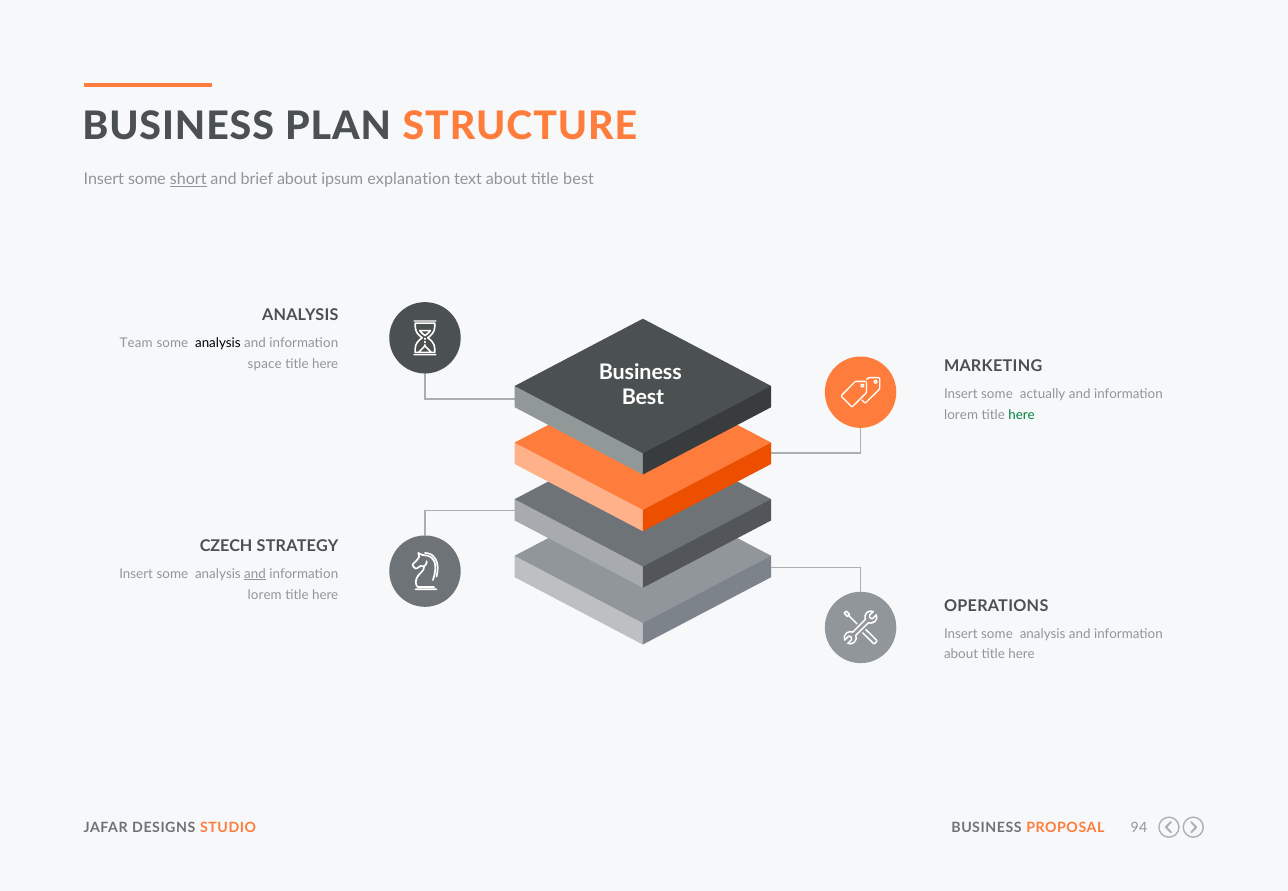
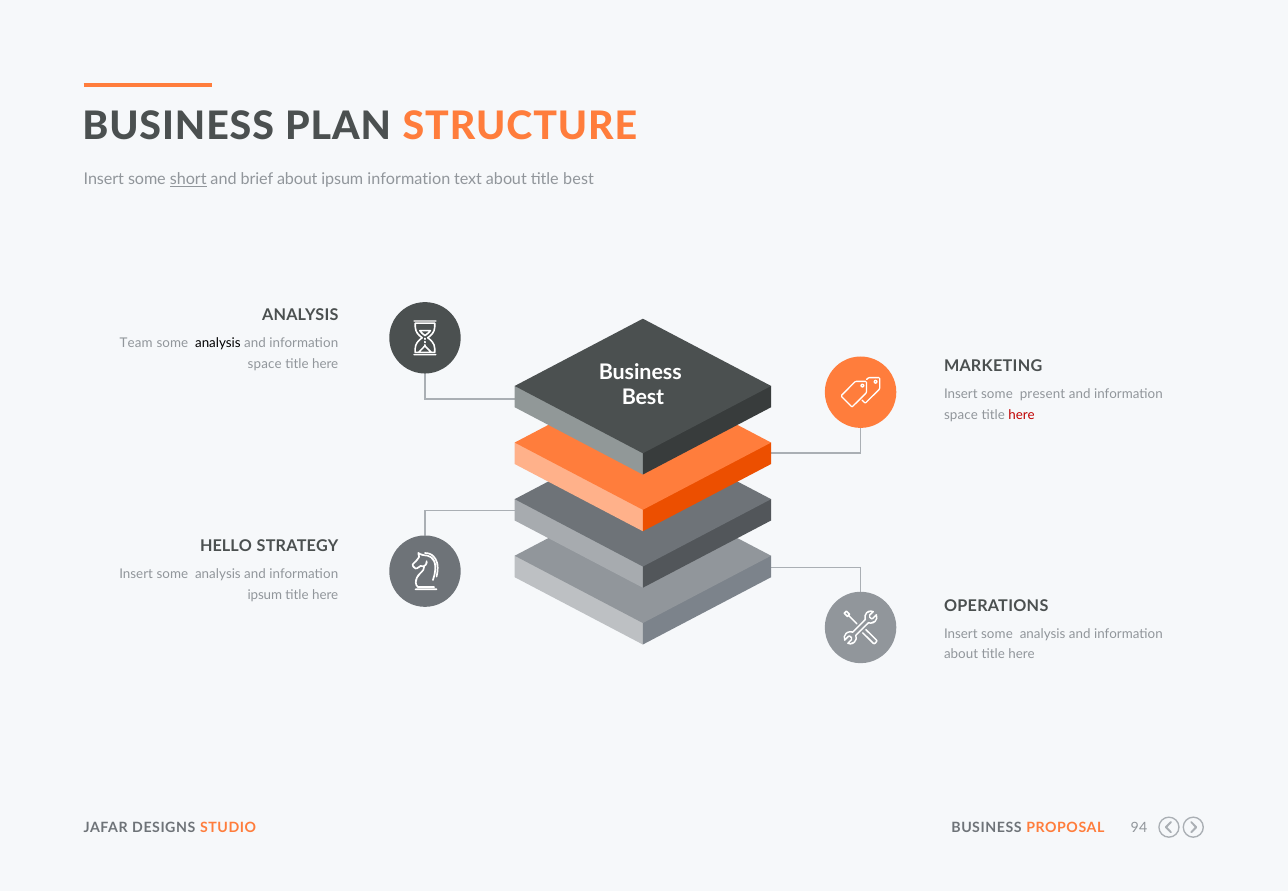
ipsum explanation: explanation -> information
actually: actually -> present
lorem at (961, 415): lorem -> space
here at (1022, 415) colour: green -> red
CZECH: CZECH -> HELLO
and at (255, 574) underline: present -> none
lorem at (265, 595): lorem -> ipsum
